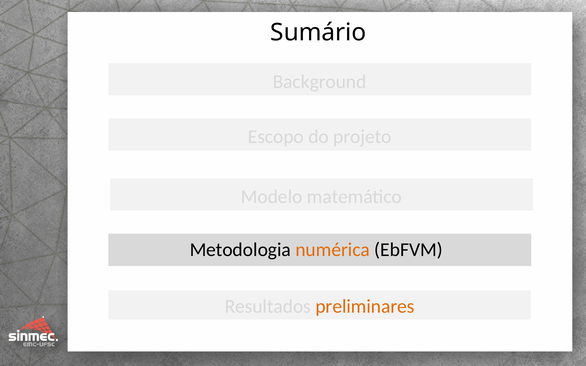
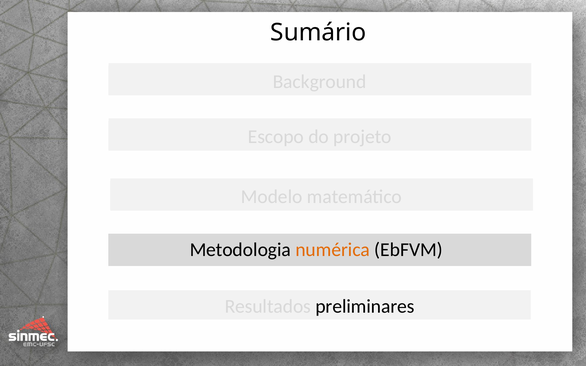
preliminares colour: orange -> black
